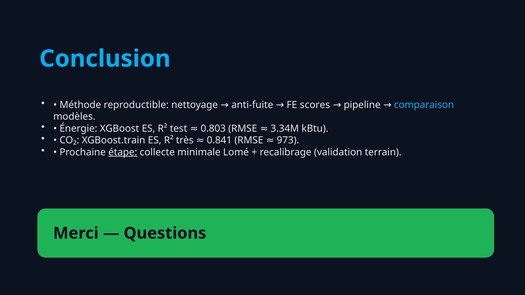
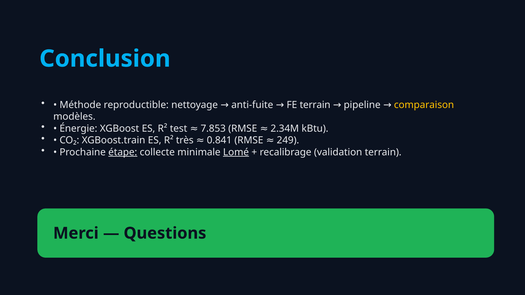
FE scores: scores -> terrain
comparaison colour: light blue -> yellow
0.803: 0.803 -> 7.853
3.34M: 3.34M -> 2.34M
973: 973 -> 249
Lomé underline: none -> present
